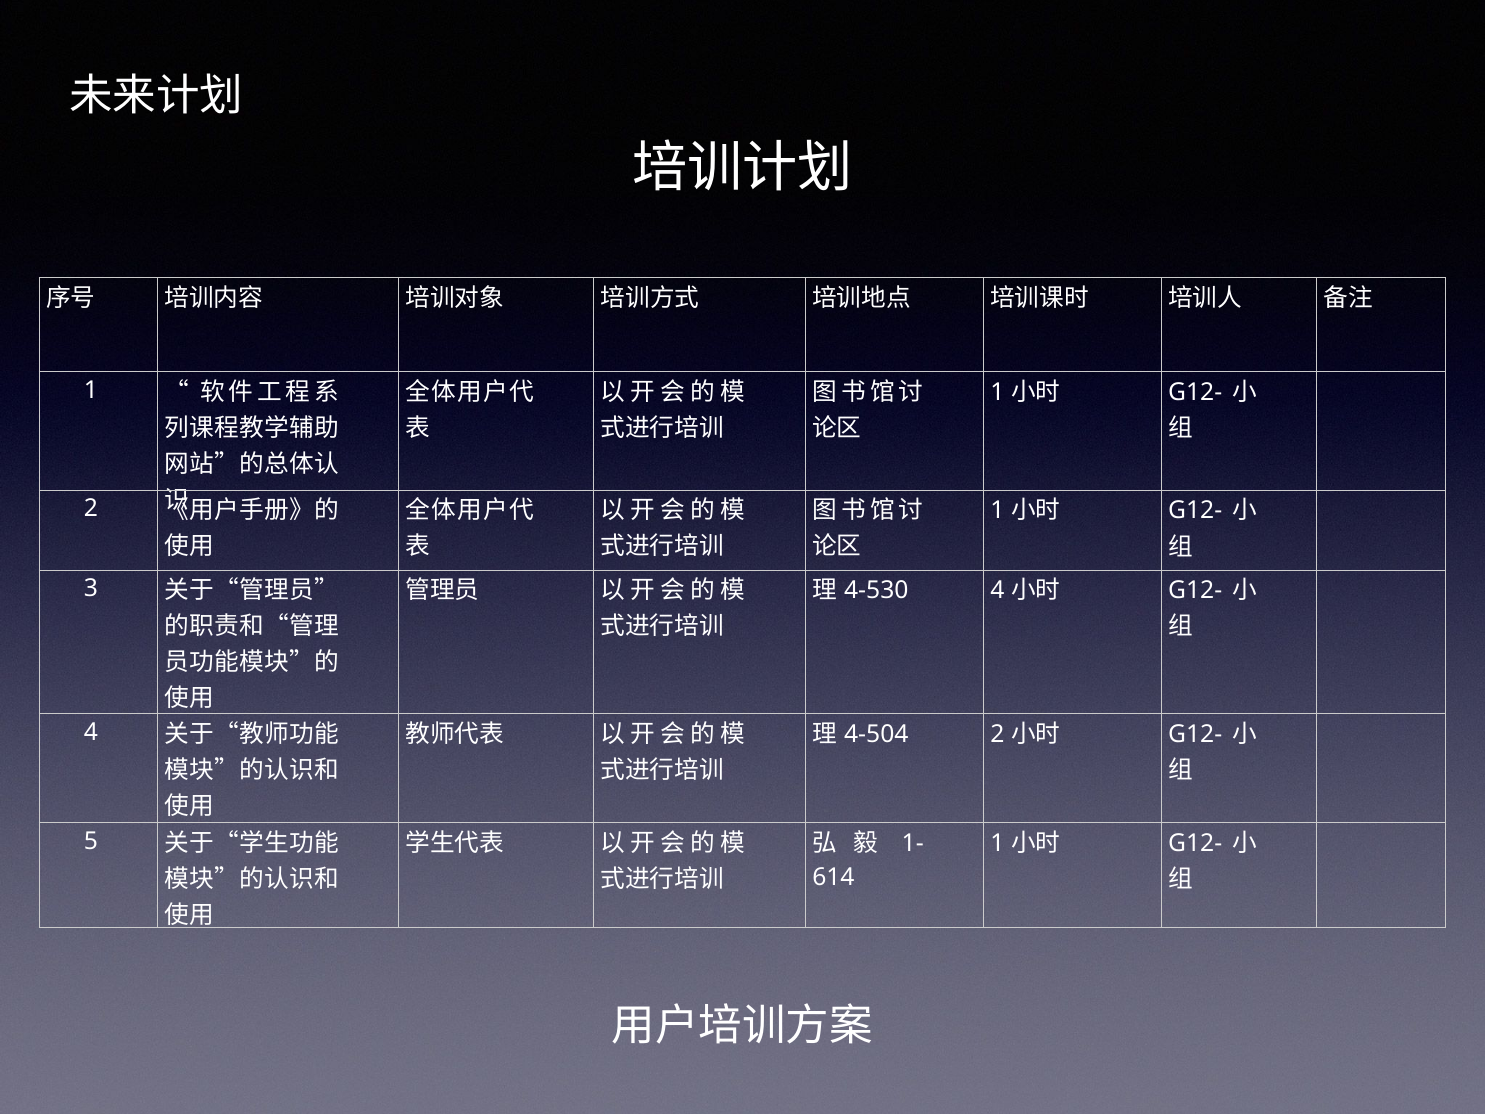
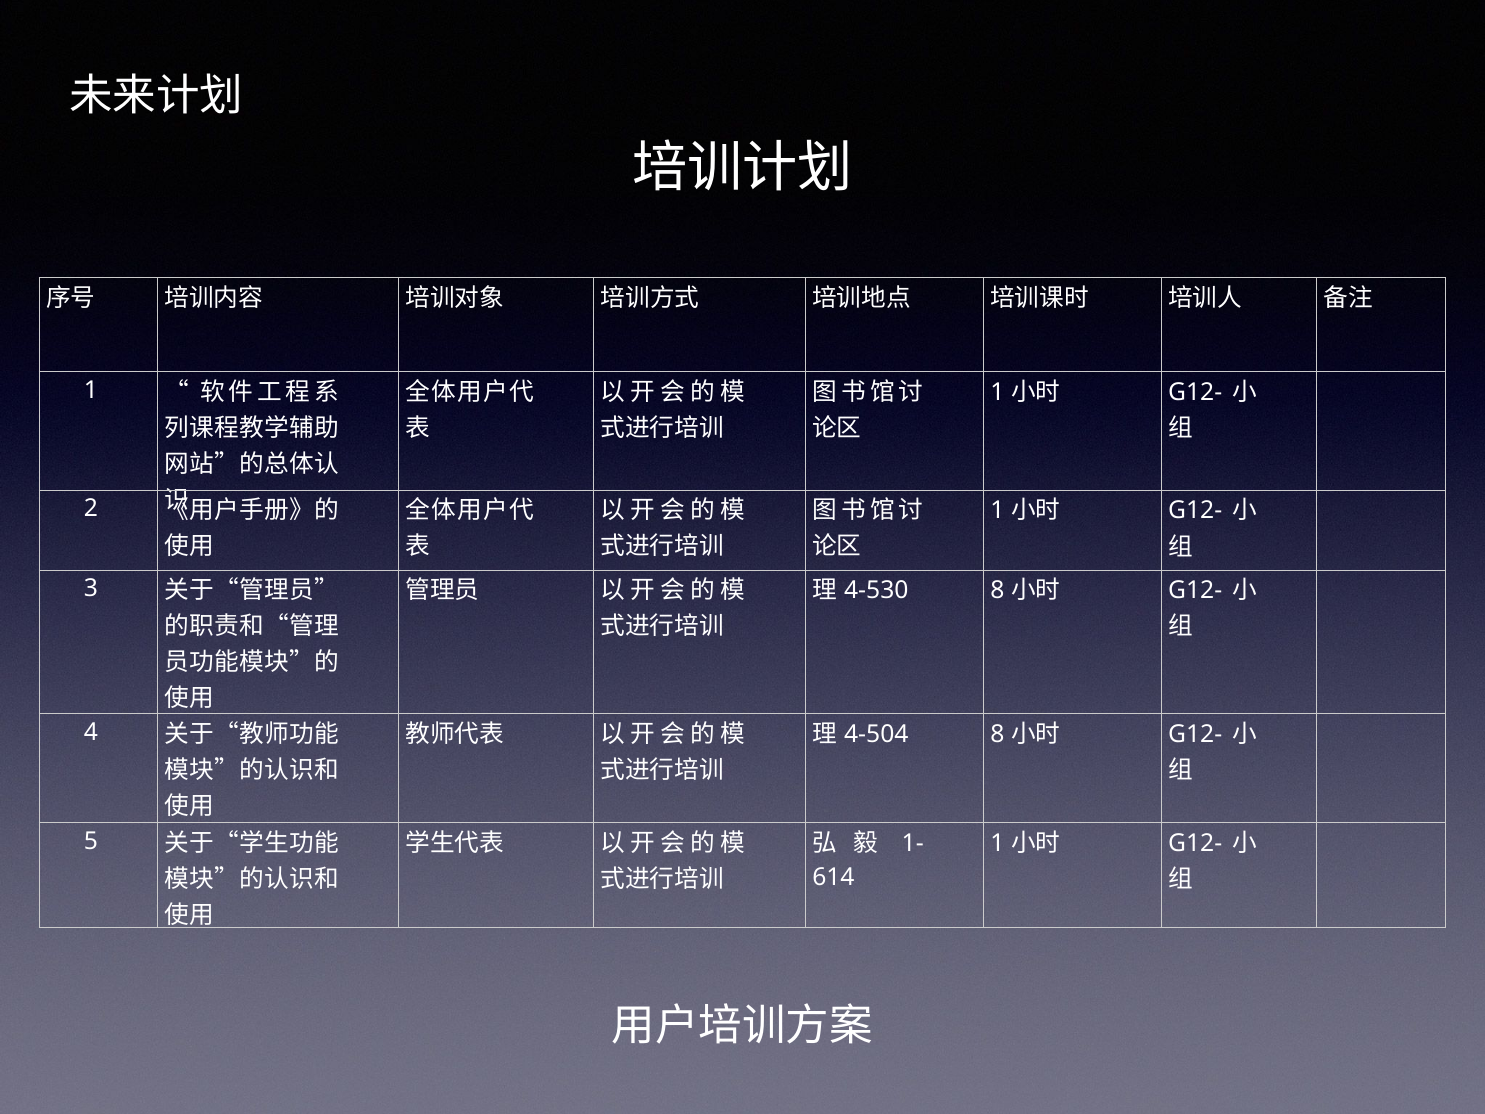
4 at (997, 590): 4 -> 8
2 at (997, 734): 2 -> 8
